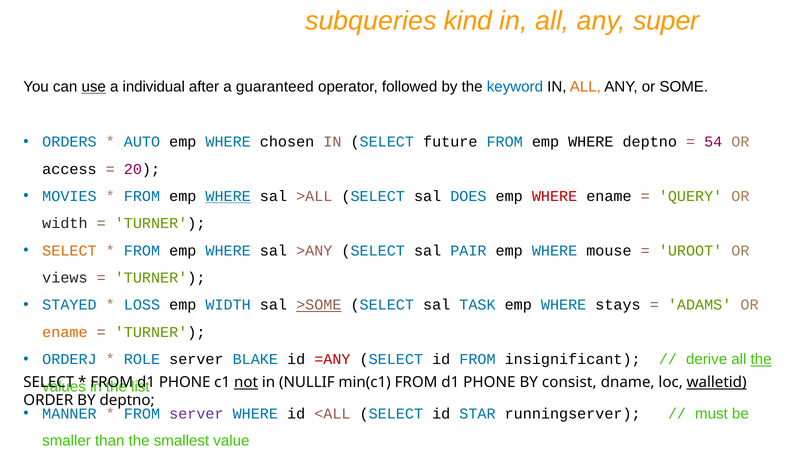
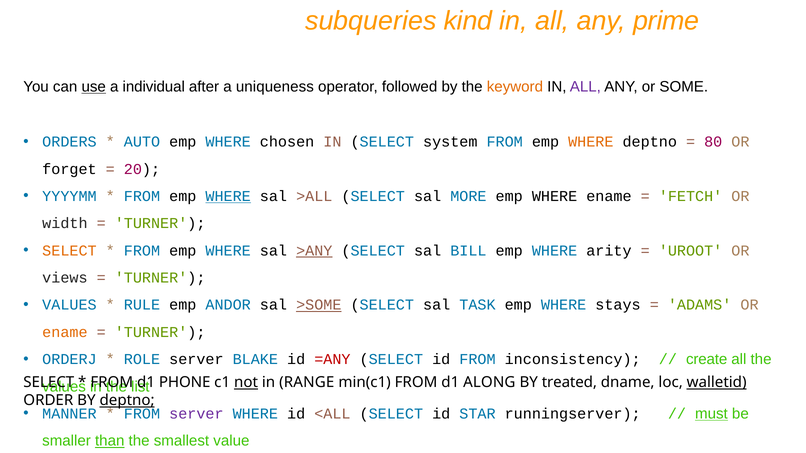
super: super -> prime
guaranteed: guaranteed -> uniqueness
keyword colour: blue -> orange
ALL at (585, 87) colour: orange -> purple
future: future -> system
WHERE at (591, 142) colour: black -> orange
54: 54 -> 80
access: access -> forget
MOVIES: MOVIES -> YYYYMM
DOES: DOES -> MORE
WHERE at (555, 196) colour: red -> black
QUERY: QUERY -> FETCH
>ANY underline: none -> present
PAIR: PAIR -> BILL
mouse: mouse -> arity
STAYED at (69, 305): STAYED -> VALUES
LOSS: LOSS -> RULE
emp WIDTH: WIDTH -> ANDOR
insignificant: insignificant -> inconsistency
derive: derive -> create
the at (761, 360) underline: present -> none
NULLIF: NULLIF -> RANGE
min(c1 FROM d1 PHONE: PHONE -> ALONG
consist: consist -> treated
deptno at (127, 401) underline: none -> present
must underline: none -> present
than at (110, 441) underline: none -> present
